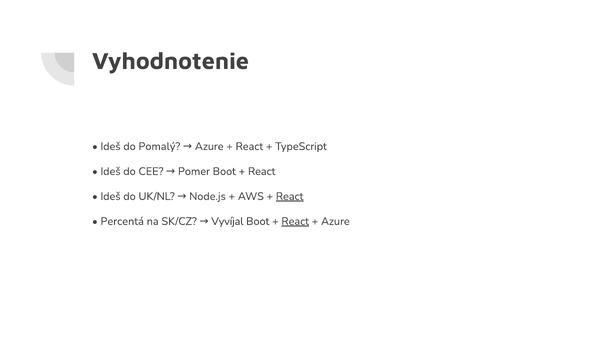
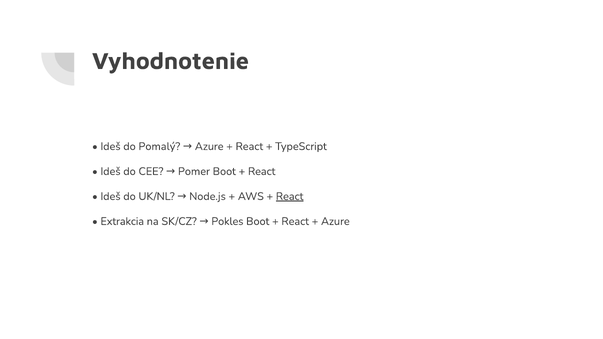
Percentá: Percentá -> Extrakcia
Vyvíjal: Vyvíjal -> Pokles
React at (295, 221) underline: present -> none
